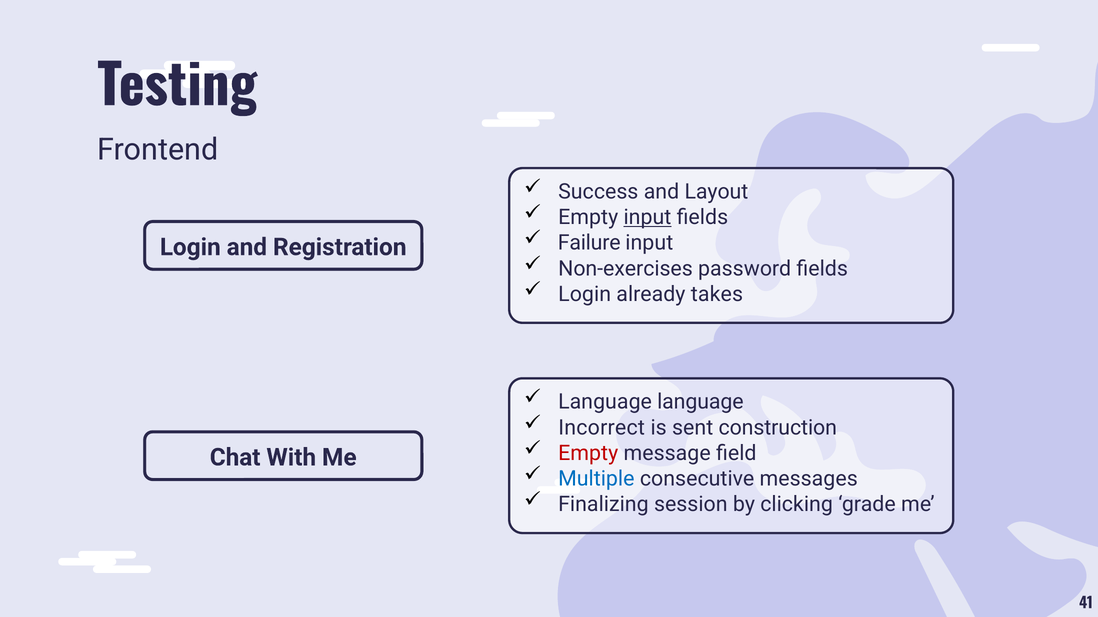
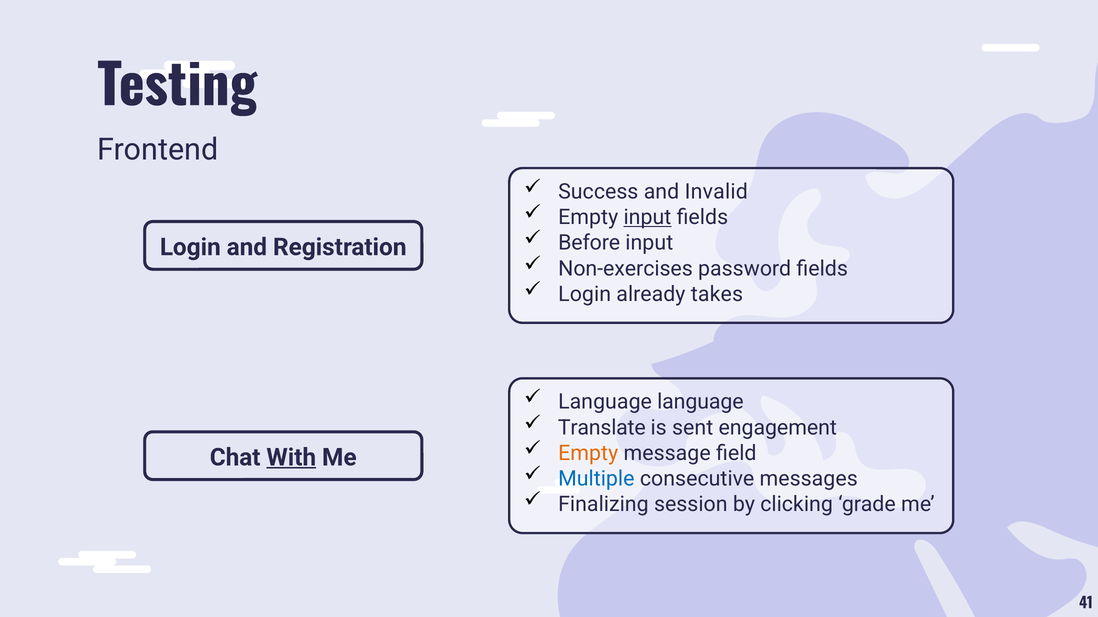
Layout: Layout -> Invalid
Failure: Failure -> Before
Incorrect: Incorrect -> Translate
construction: construction -> engagement
Empty at (588, 454) colour: red -> orange
With underline: none -> present
